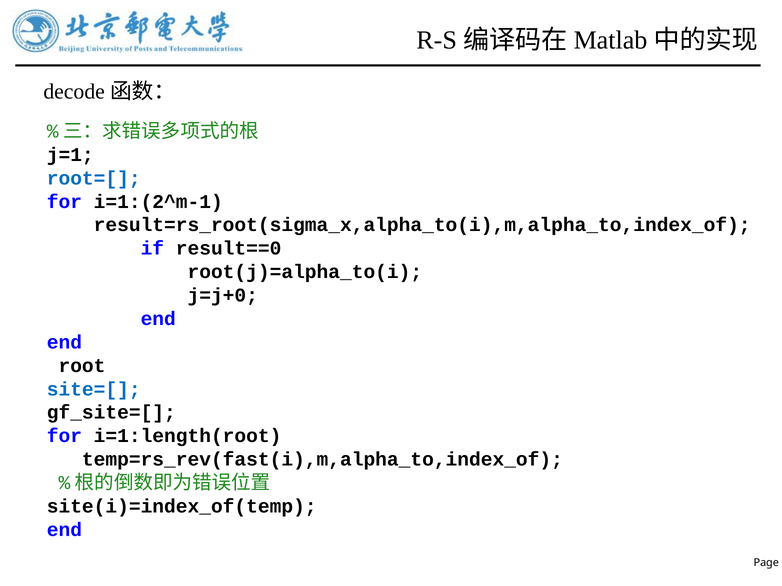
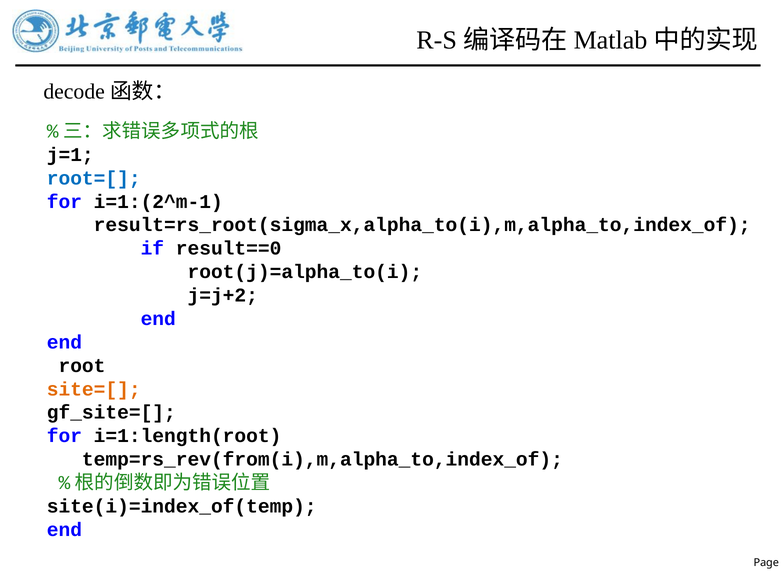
j=j+0: j=j+0 -> j=j+2
site=[ colour: blue -> orange
temp=rs_rev(fast(i),m,alpha_to,index_of: temp=rs_rev(fast(i),m,alpha_to,index_of -> temp=rs_rev(from(i),m,alpha_to,index_of
